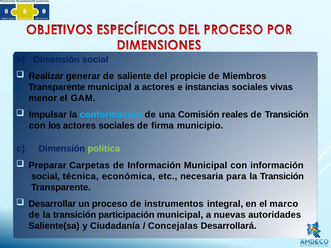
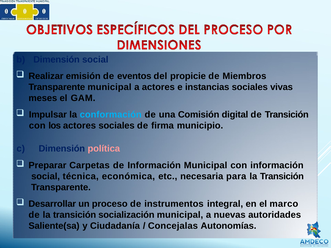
generar: generar -> emisión
saliente: saliente -> eventos
menor: menor -> meses
reales: reales -> digital
política colour: light green -> pink
participación: participación -> socialización
Desarrollará: Desarrollará -> Autonomías
